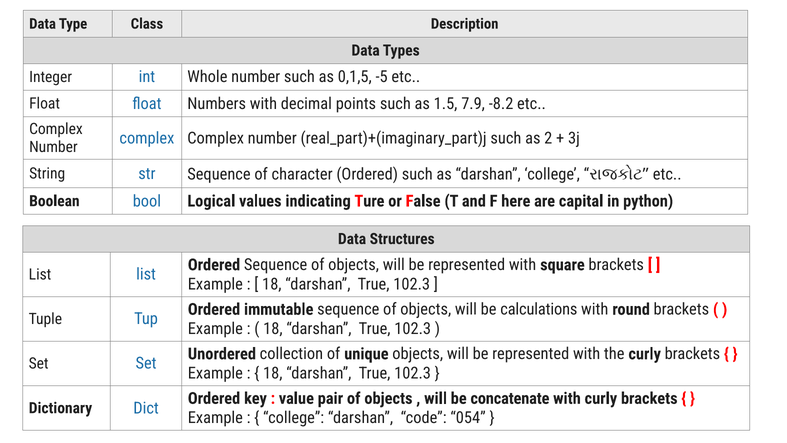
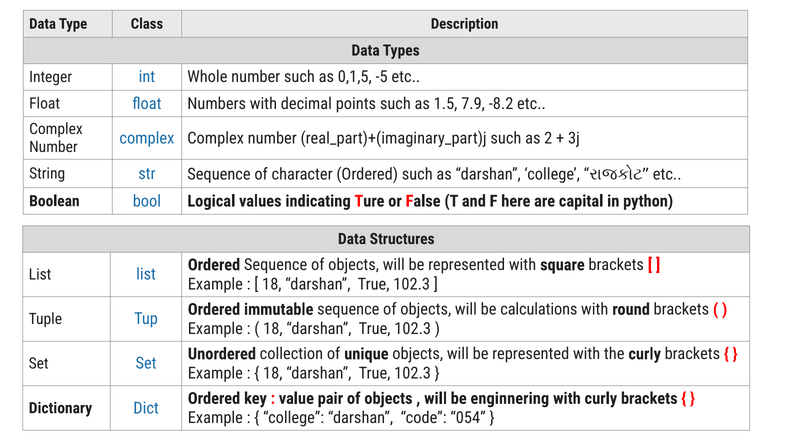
concatenate: concatenate -> enginnering
